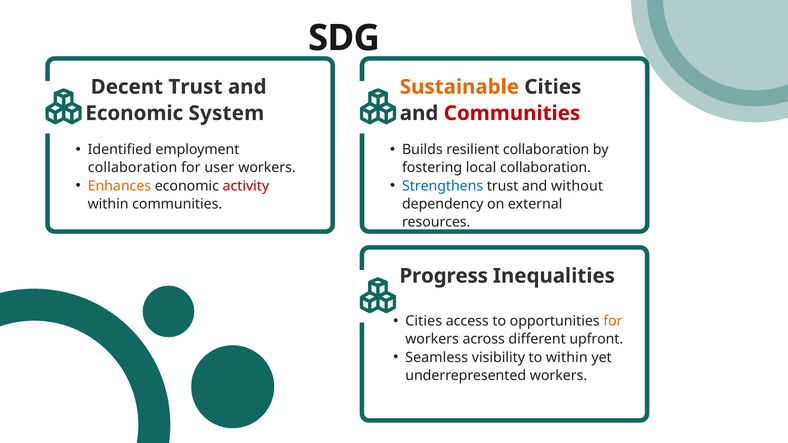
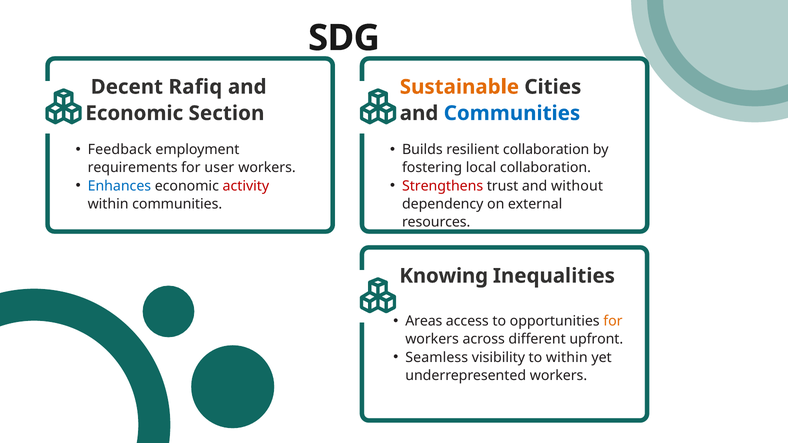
Decent Trust: Trust -> Rafiq
System: System -> Section
Communities at (512, 113) colour: red -> blue
Identified: Identified -> Feedback
collaboration at (133, 168): collaboration -> requirements
Enhances colour: orange -> blue
Strengthens colour: blue -> red
Progress: Progress -> Knowing
Cities at (424, 321): Cities -> Areas
